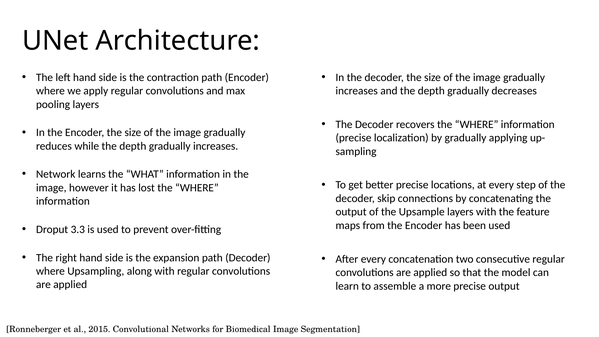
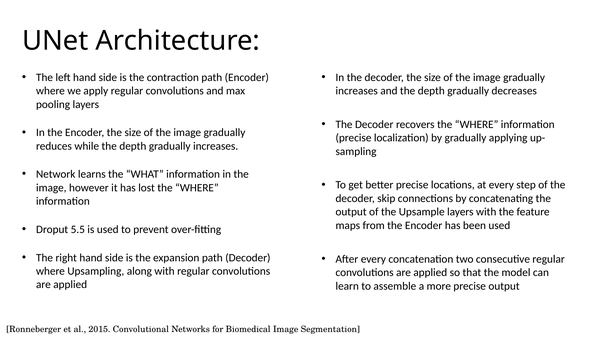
3.3: 3.3 -> 5.5
